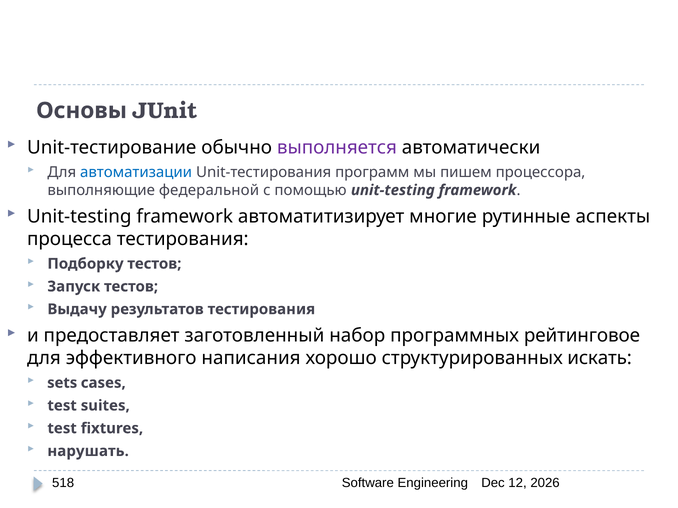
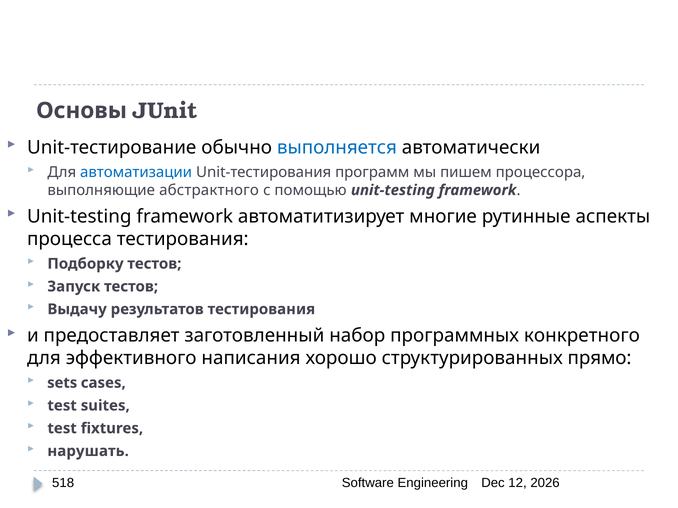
выполняется colour: purple -> blue
федеральной: федеральной -> абстрактного
рейтинговое: рейтинговое -> конкретного
искать: искать -> прямо
